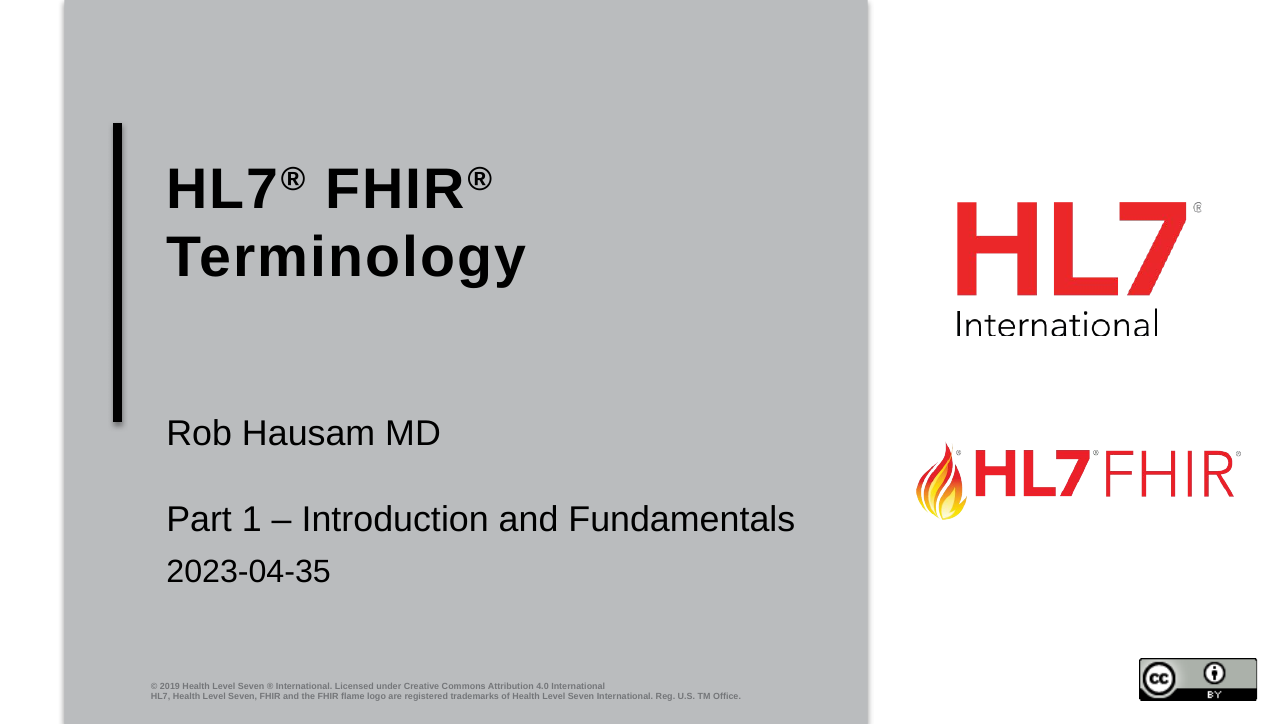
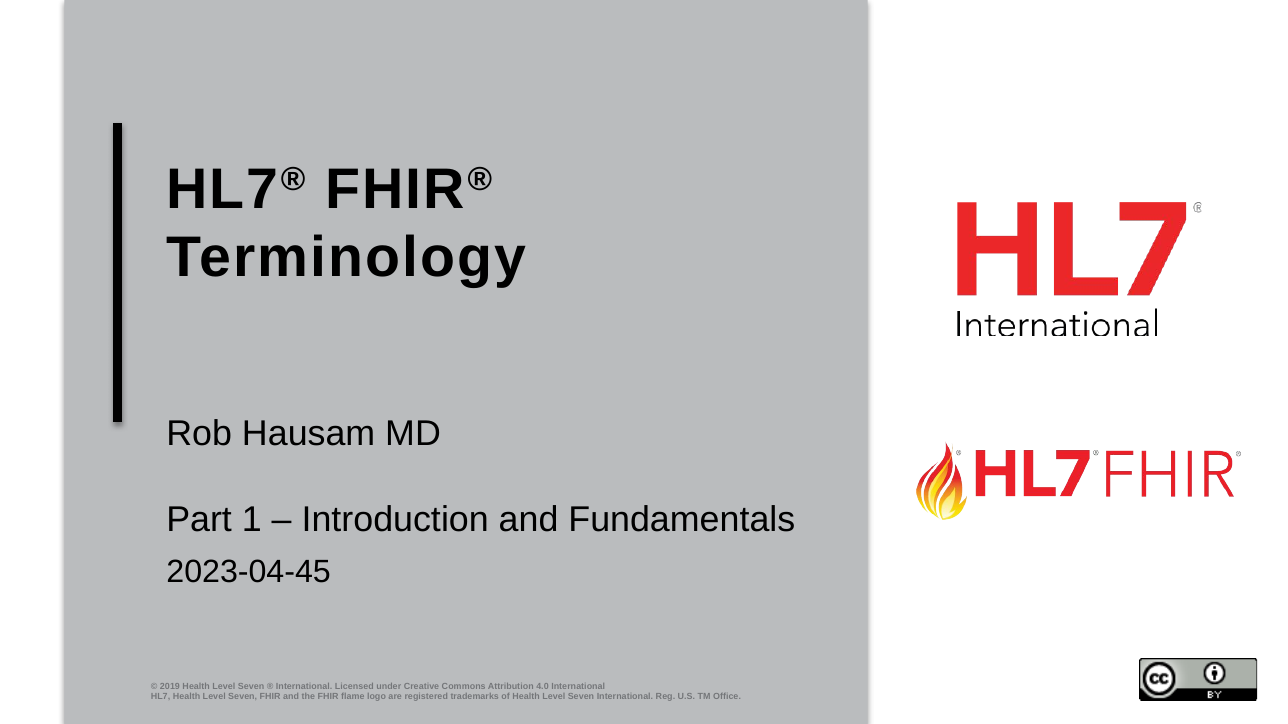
2023-04-35: 2023-04-35 -> 2023-04-45
